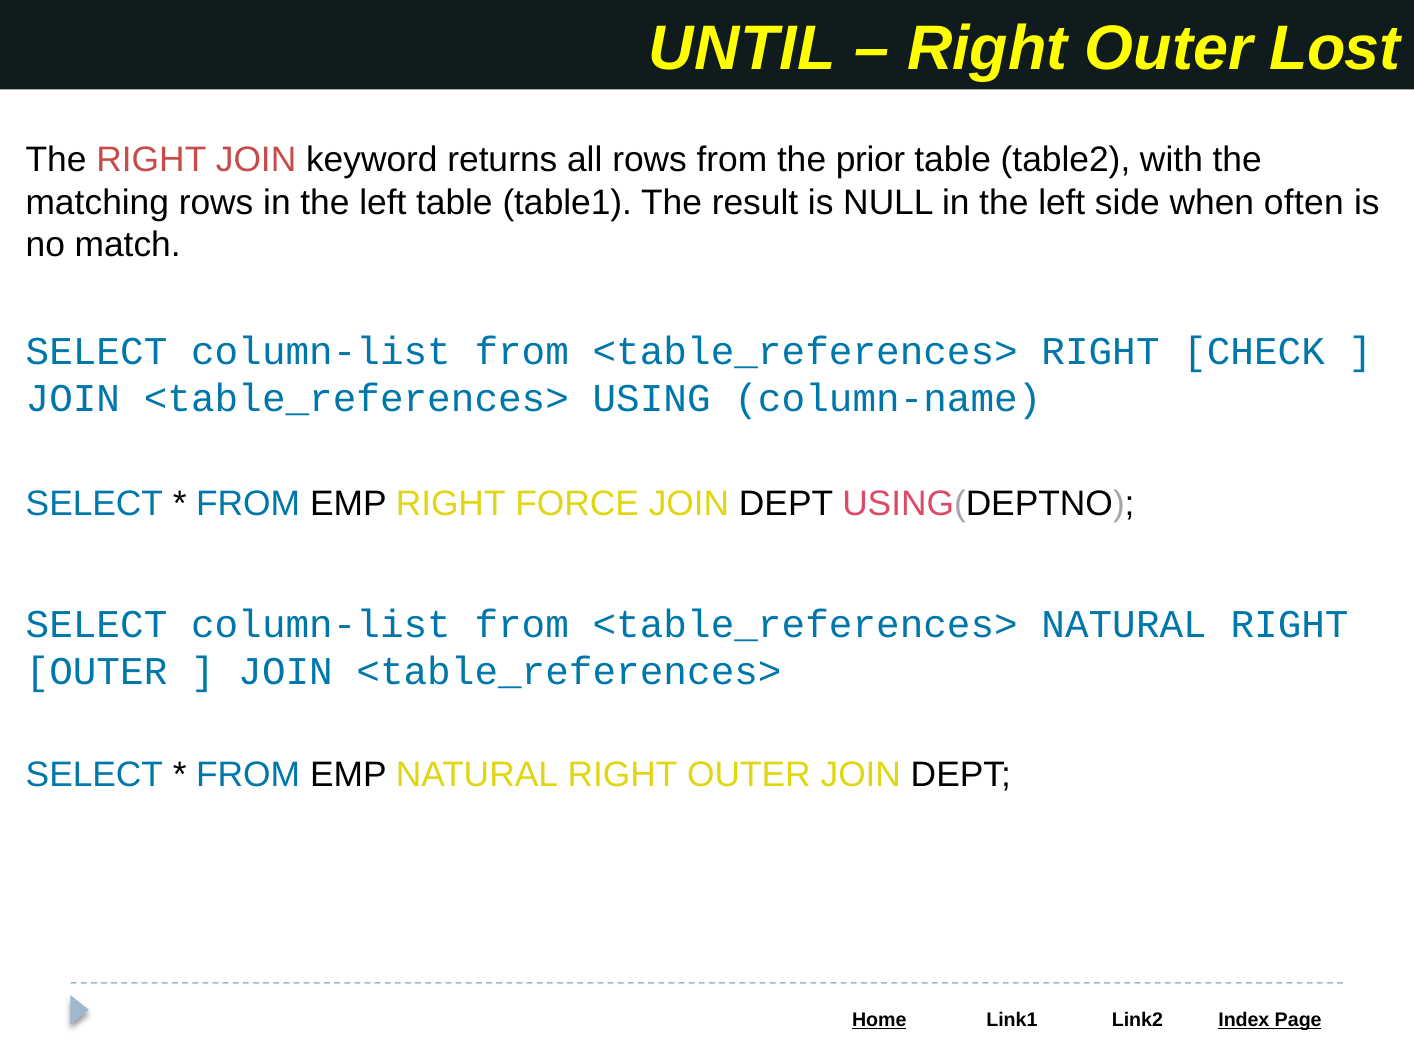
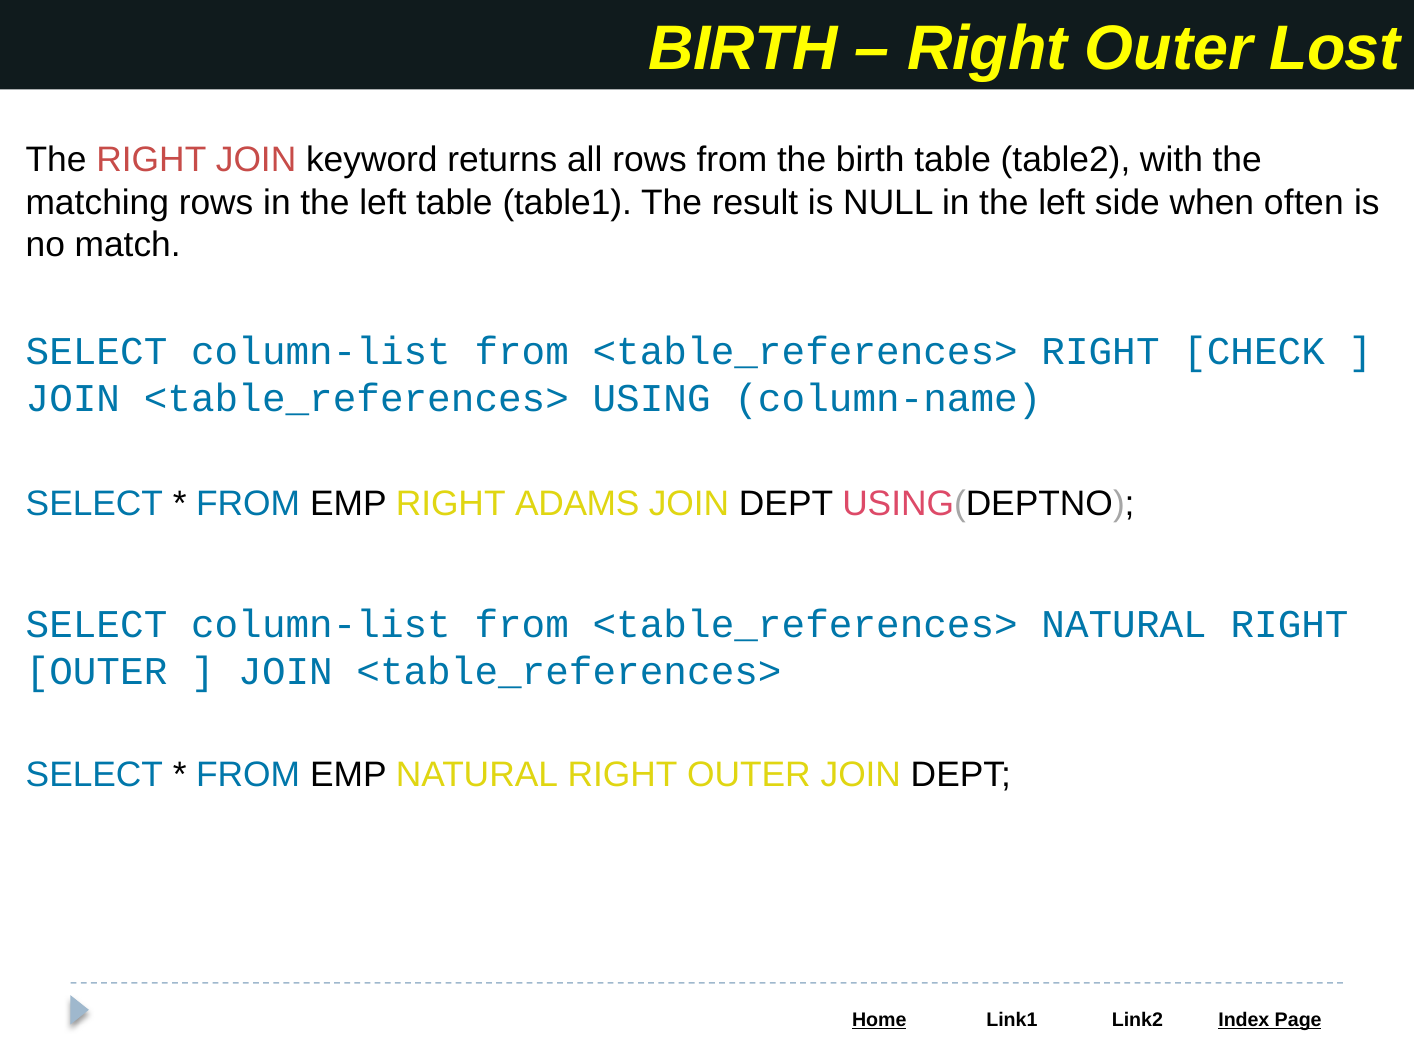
UNTIL at (743, 49): UNTIL -> BIRTH
the prior: prior -> birth
FORCE: FORCE -> ADAMS
